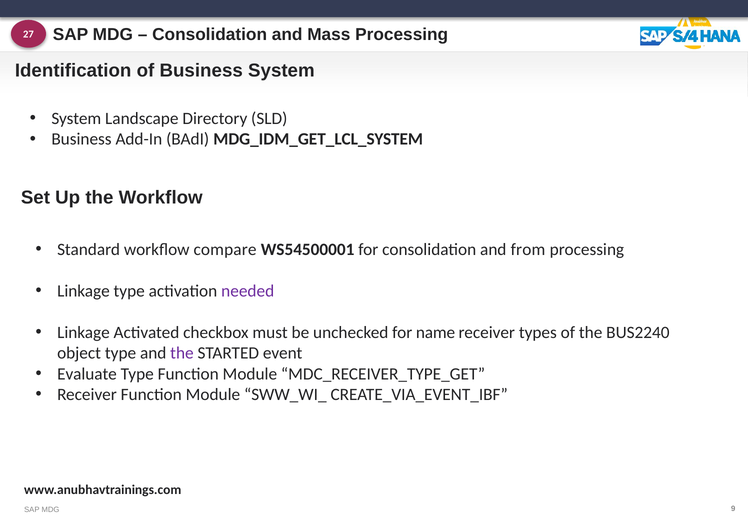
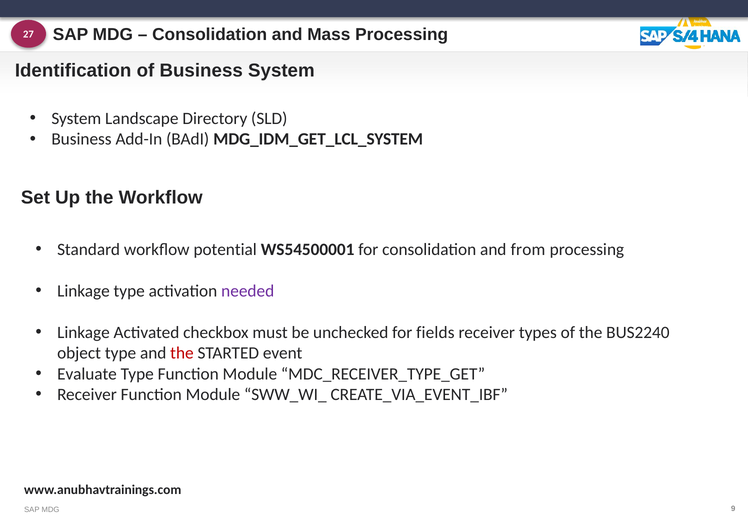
compare: compare -> potential
name: name -> fields
the at (182, 353) colour: purple -> red
